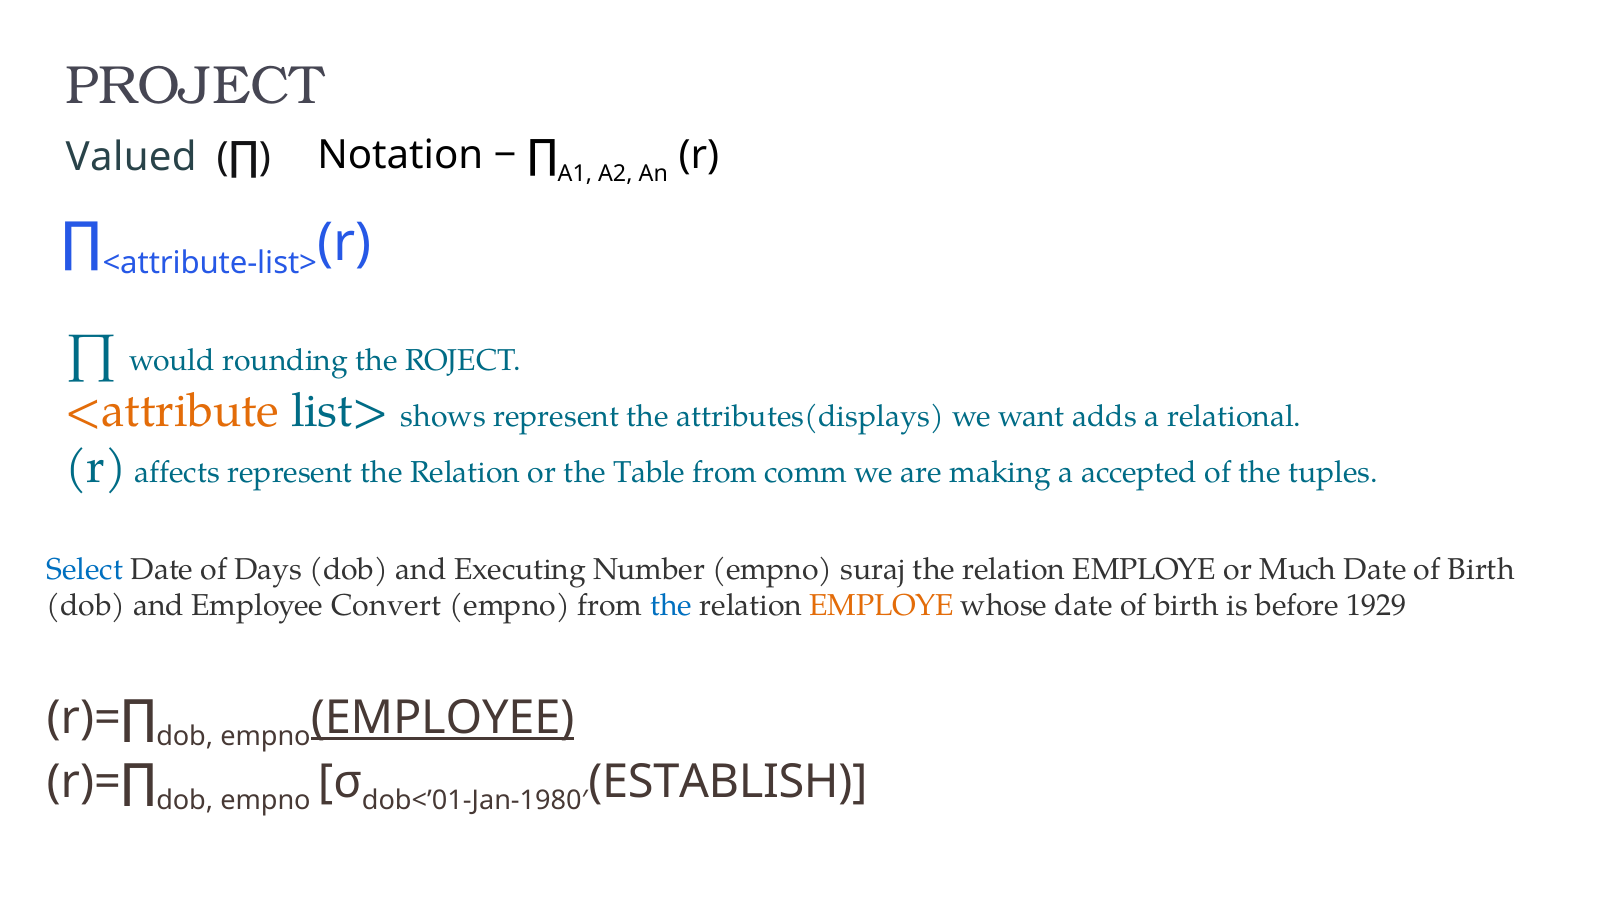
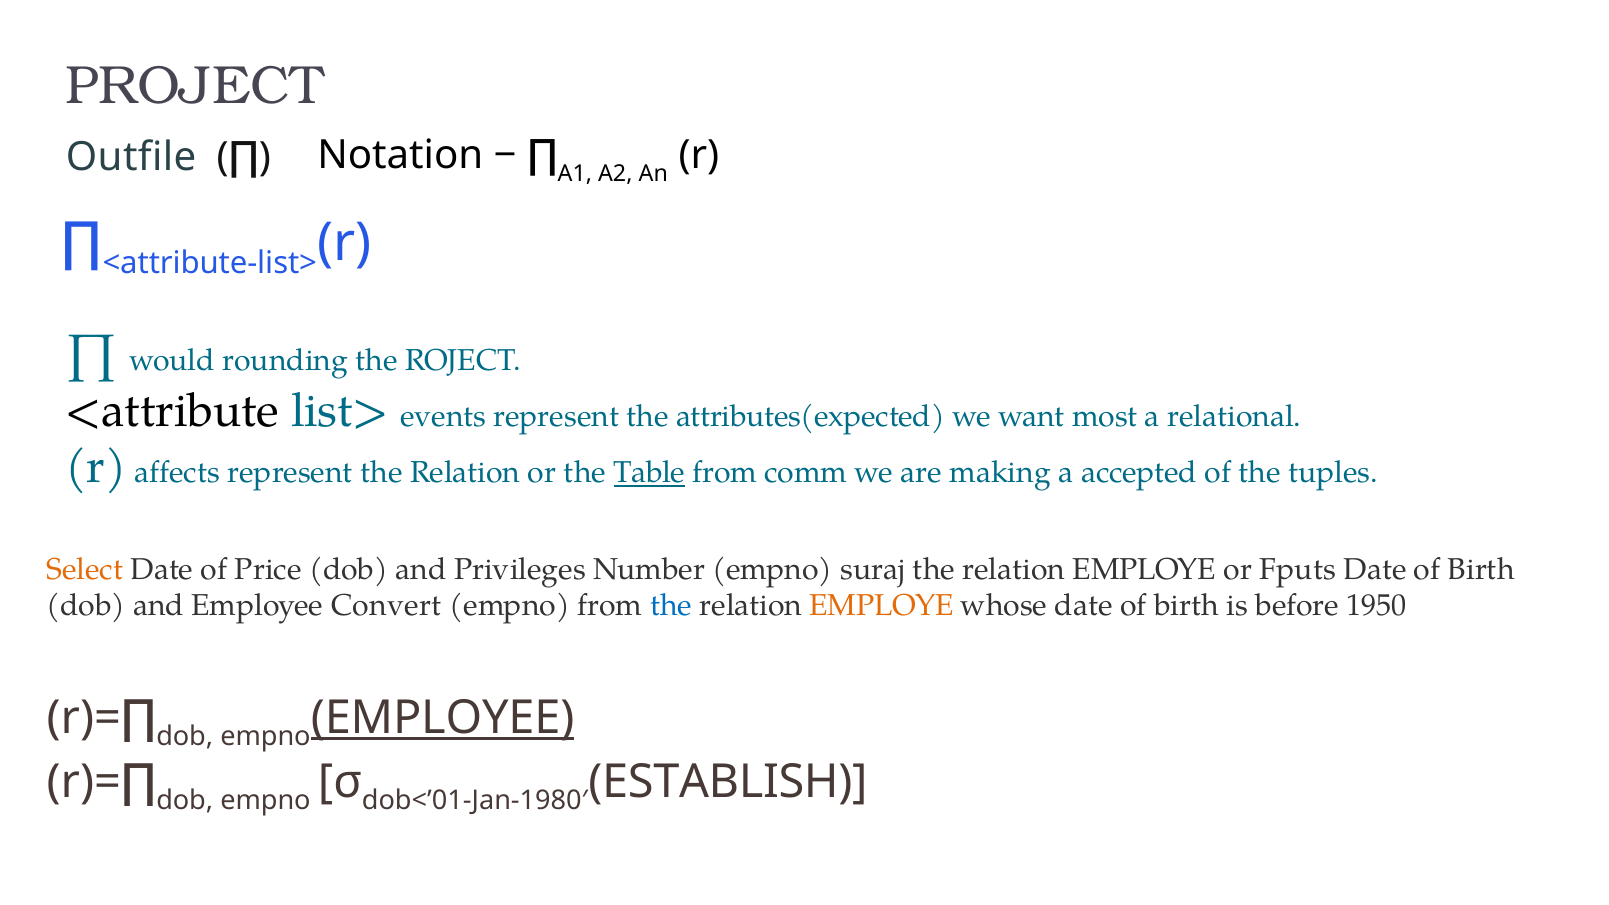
Valued: Valued -> Outfile
<attribute colour: orange -> black
shows: shows -> events
attributes(displays: attributes(displays -> attributes(expected
adds: adds -> most
Table underline: none -> present
Select colour: blue -> orange
Days: Days -> Price
Executing: Executing -> Privileges
Much: Much -> Fputs
1929: 1929 -> 1950
